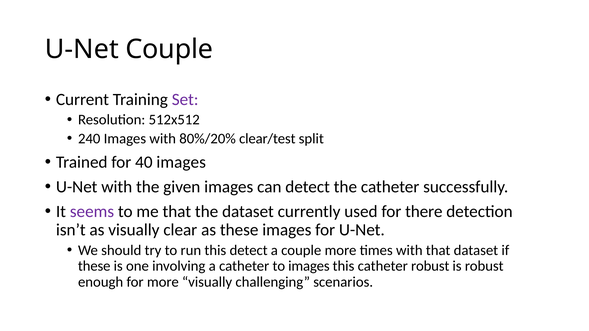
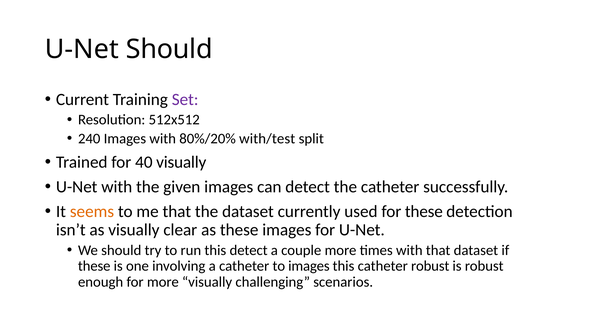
U-Net Couple: Couple -> Should
clear/test: clear/test -> with/test
40 images: images -> visually
seems colour: purple -> orange
for there: there -> these
